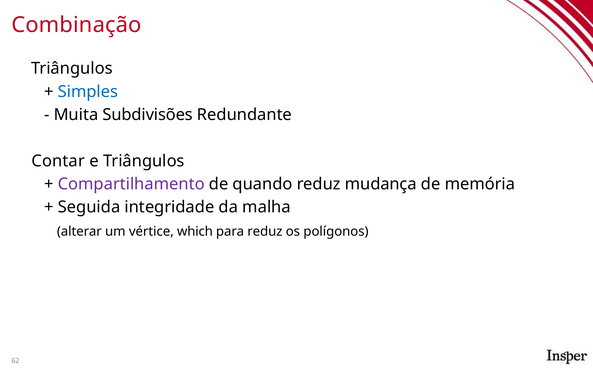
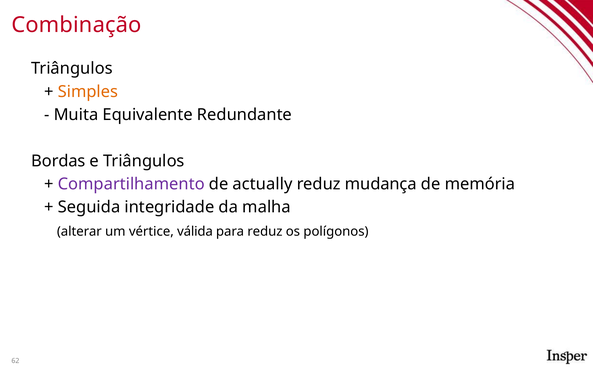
Simples colour: blue -> orange
Subdivisões: Subdivisões -> Equivalente
Contar: Contar -> Bordas
quando: quando -> actually
which: which -> válida
